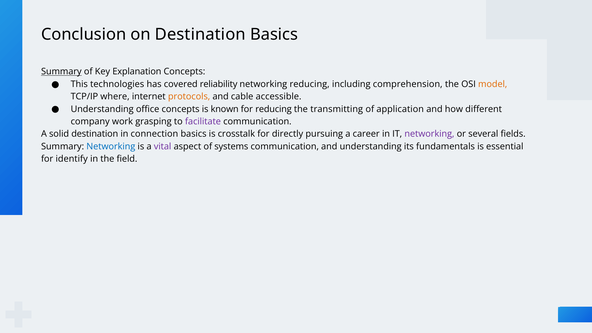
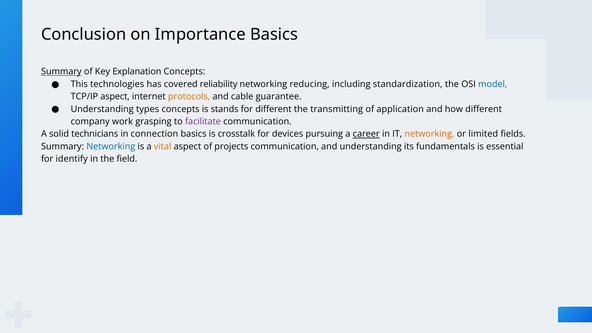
on Destination: Destination -> Importance
comprehension: comprehension -> standardization
model colour: orange -> blue
TCP/IP where: where -> aspect
accessible: accessible -> guarantee
office: office -> types
known: known -> stands
for reducing: reducing -> different
solid destination: destination -> technicians
directly: directly -> devices
career underline: none -> present
networking at (429, 134) colour: purple -> orange
several: several -> limited
vital colour: purple -> orange
systems: systems -> projects
